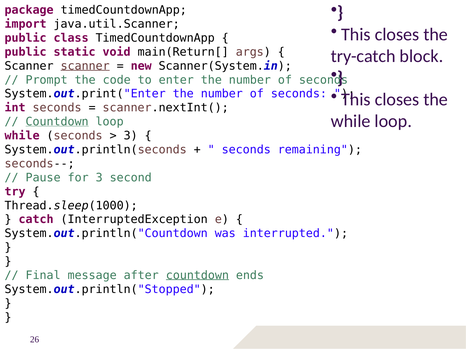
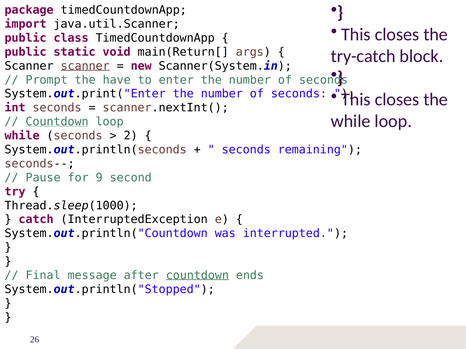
code: code -> have
3 at (131, 136): 3 -> 2
for 3: 3 -> 9
